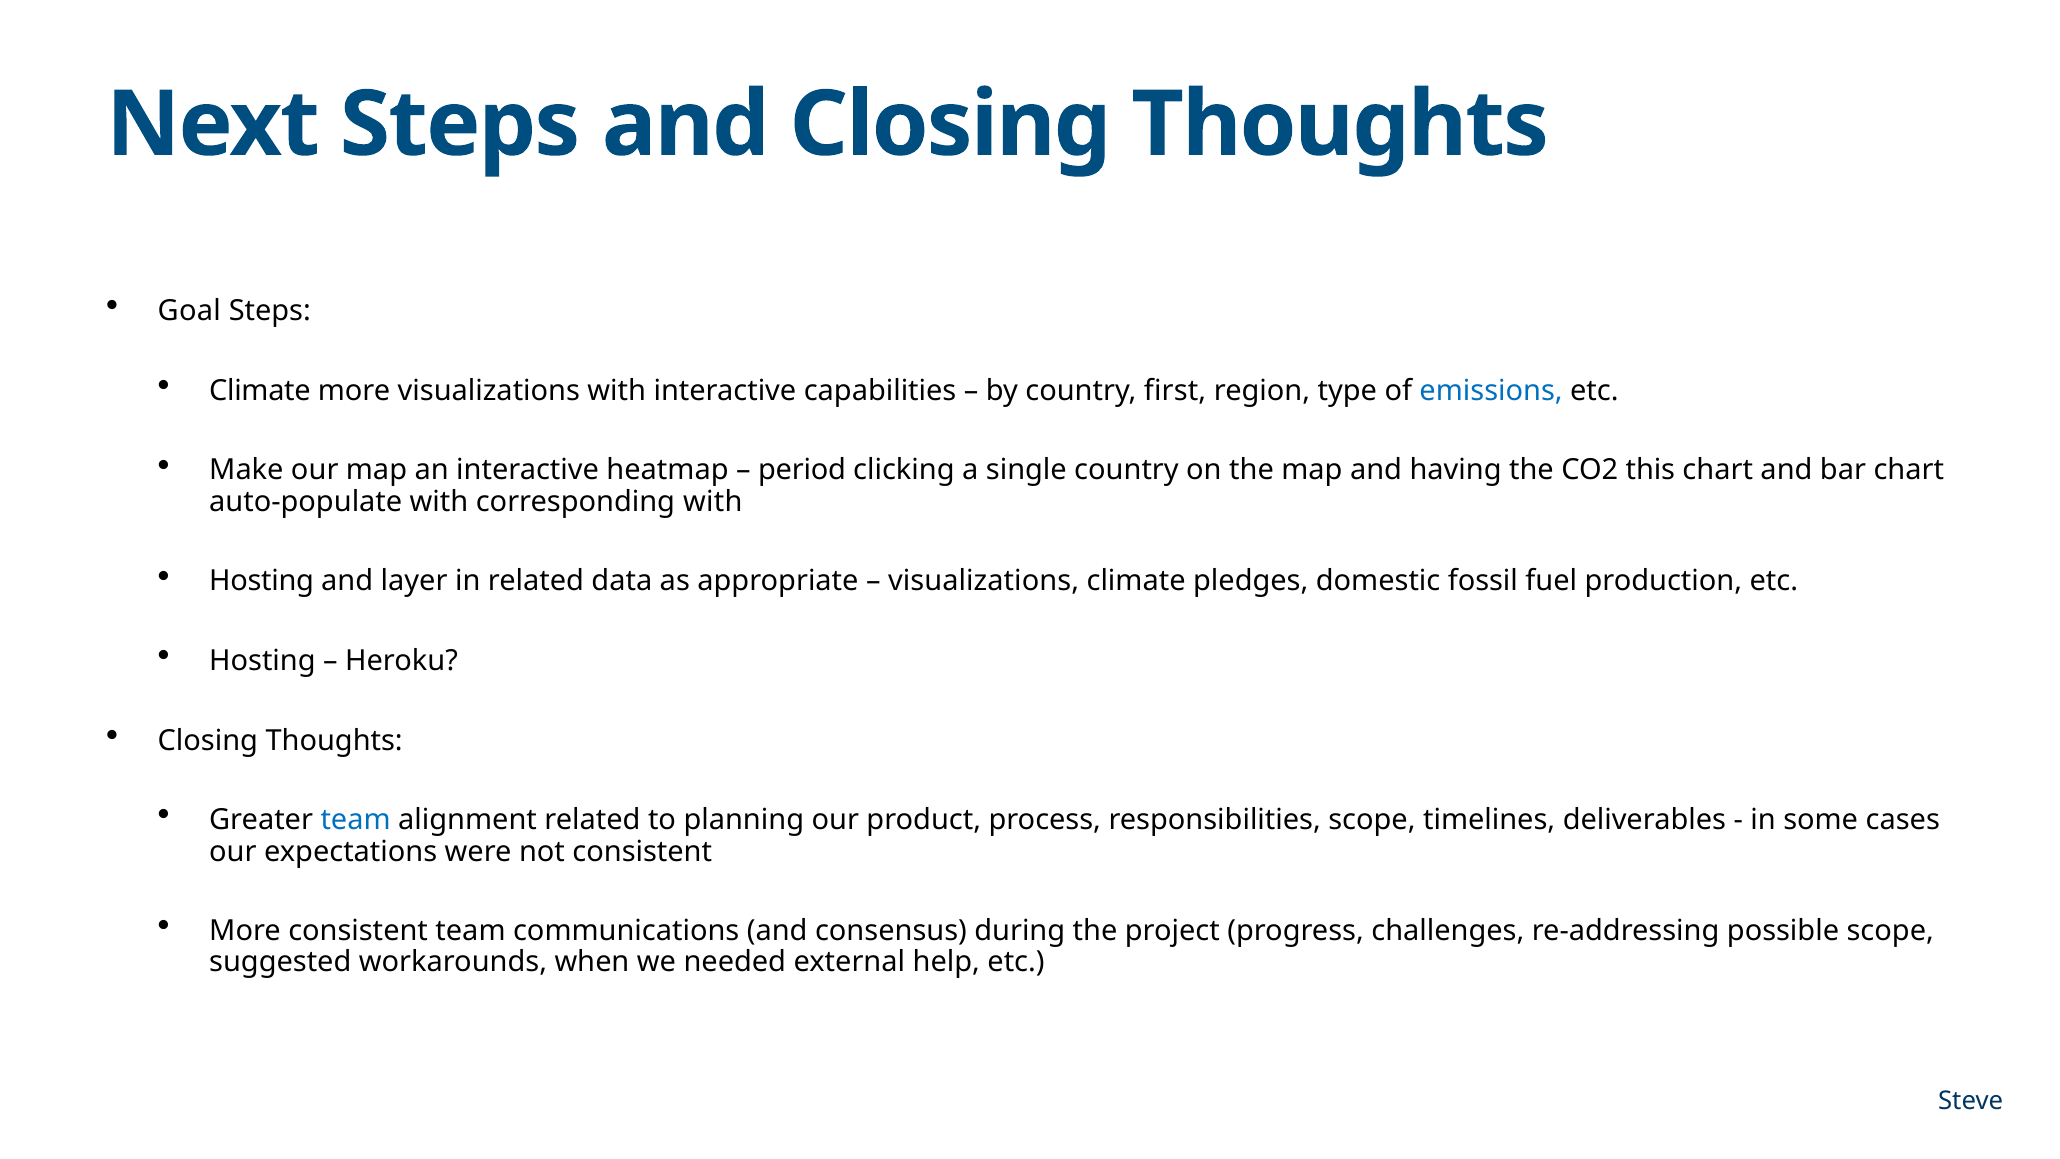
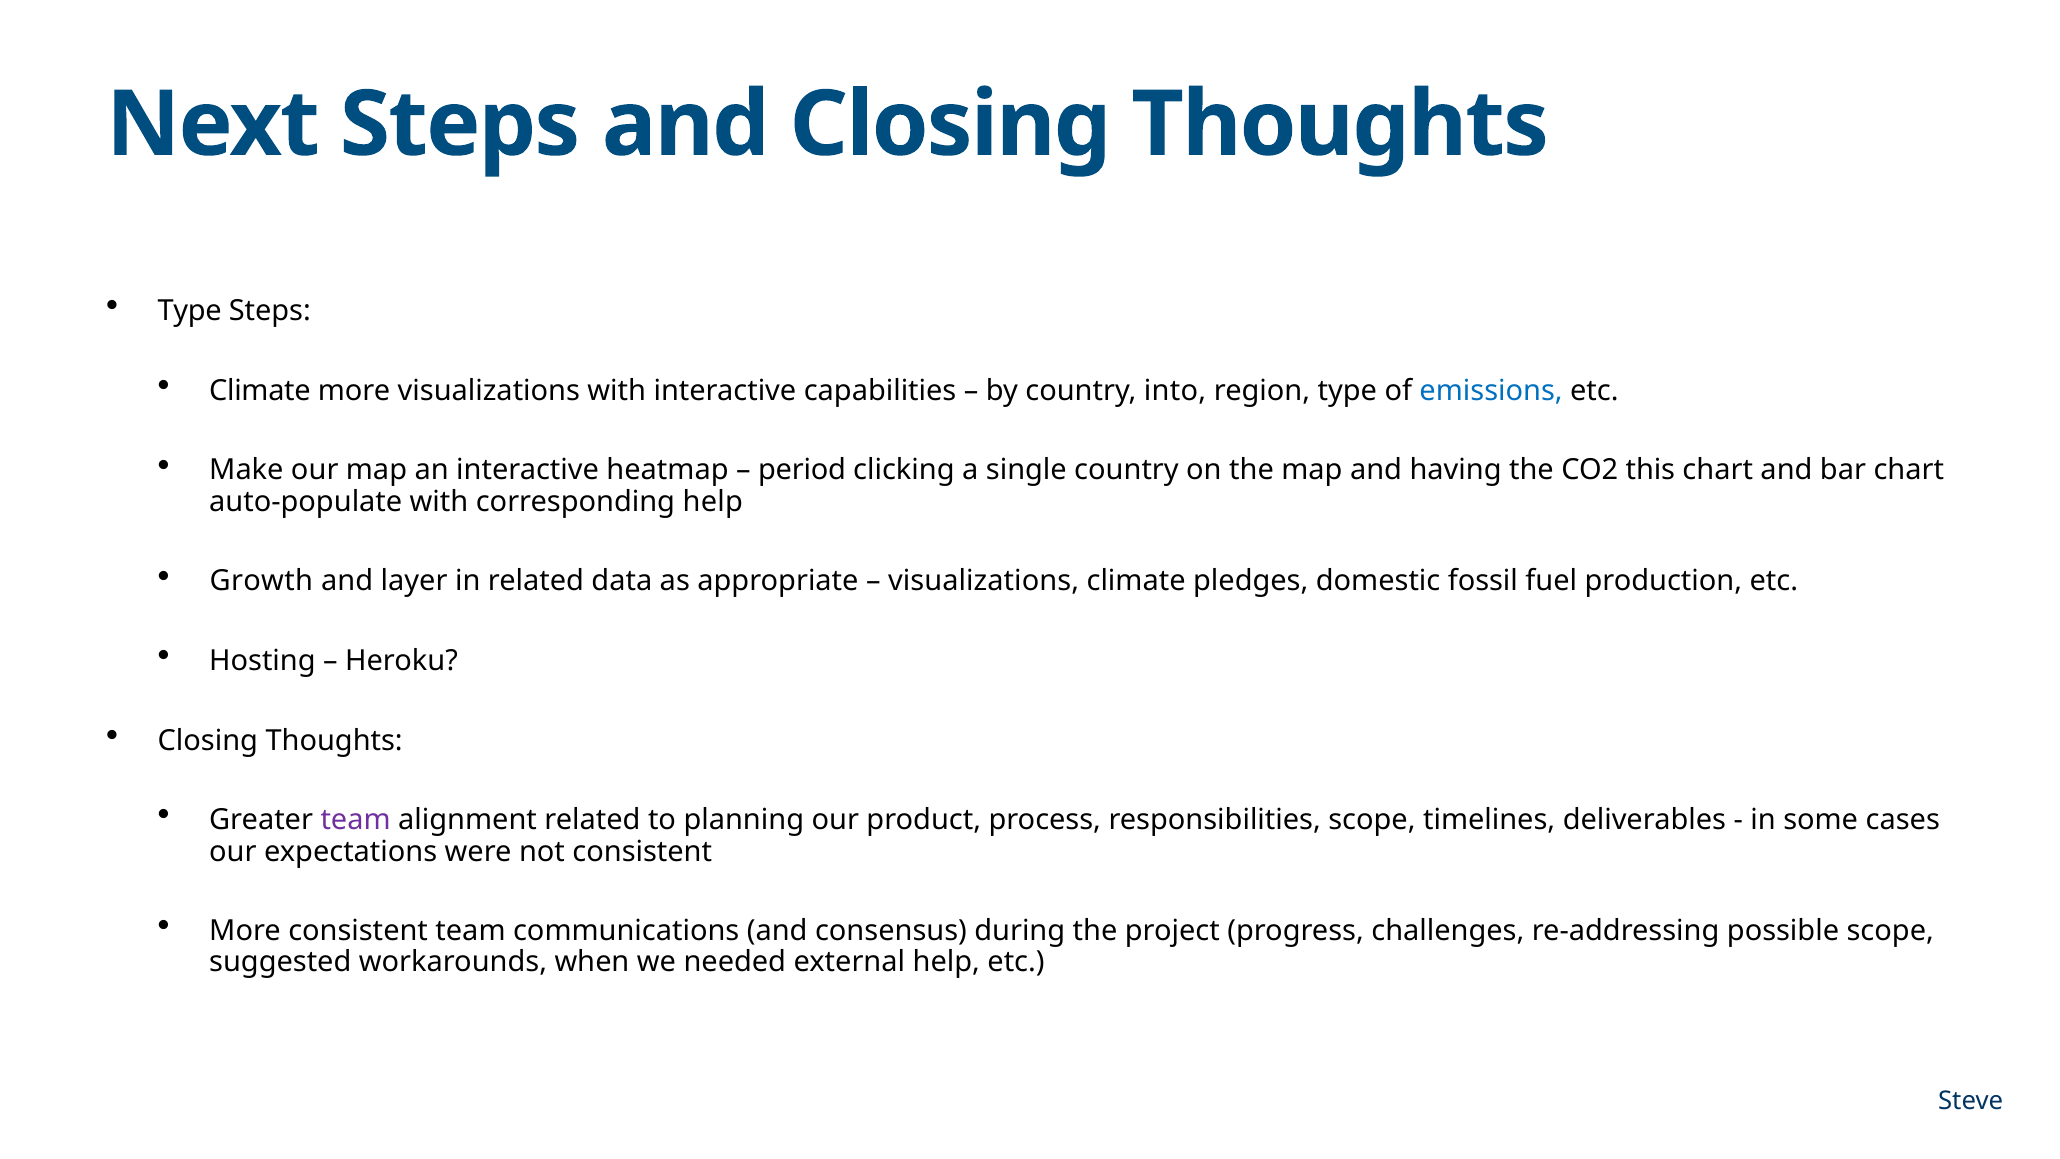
Goal at (189, 311): Goal -> Type
first: first -> into
corresponding with: with -> help
Hosting at (262, 581): Hosting -> Growth
team at (356, 820) colour: blue -> purple
